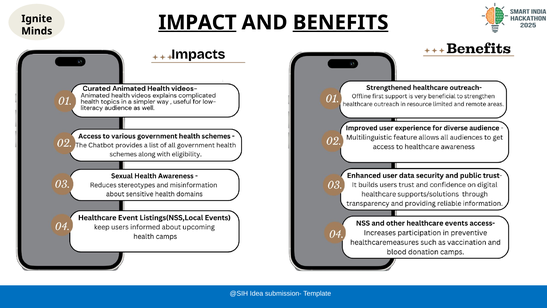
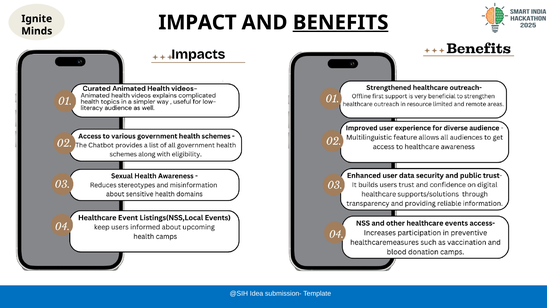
IMPACT underline: present -> none
